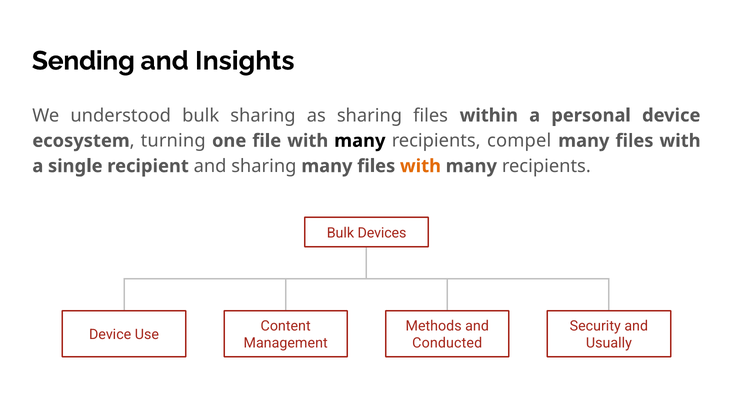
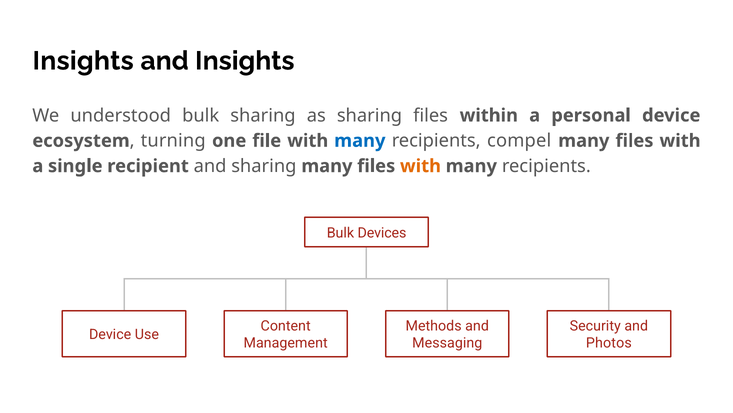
Sending at (83, 61): Sending -> Insights
many at (360, 141) colour: black -> blue
Conducted: Conducted -> Messaging
Usually: Usually -> Photos
